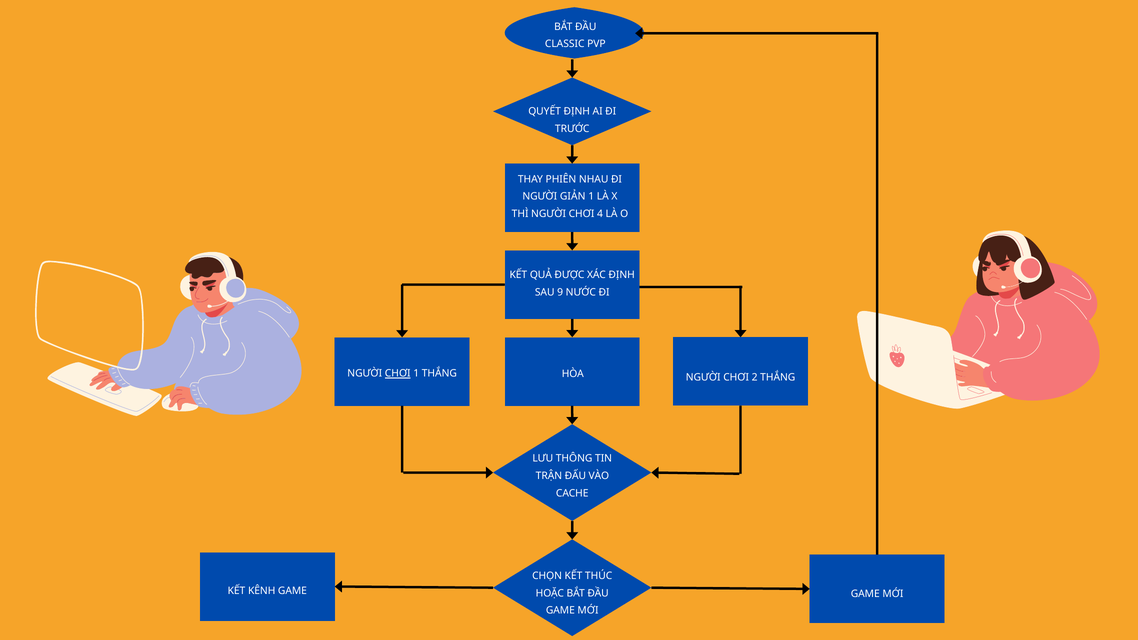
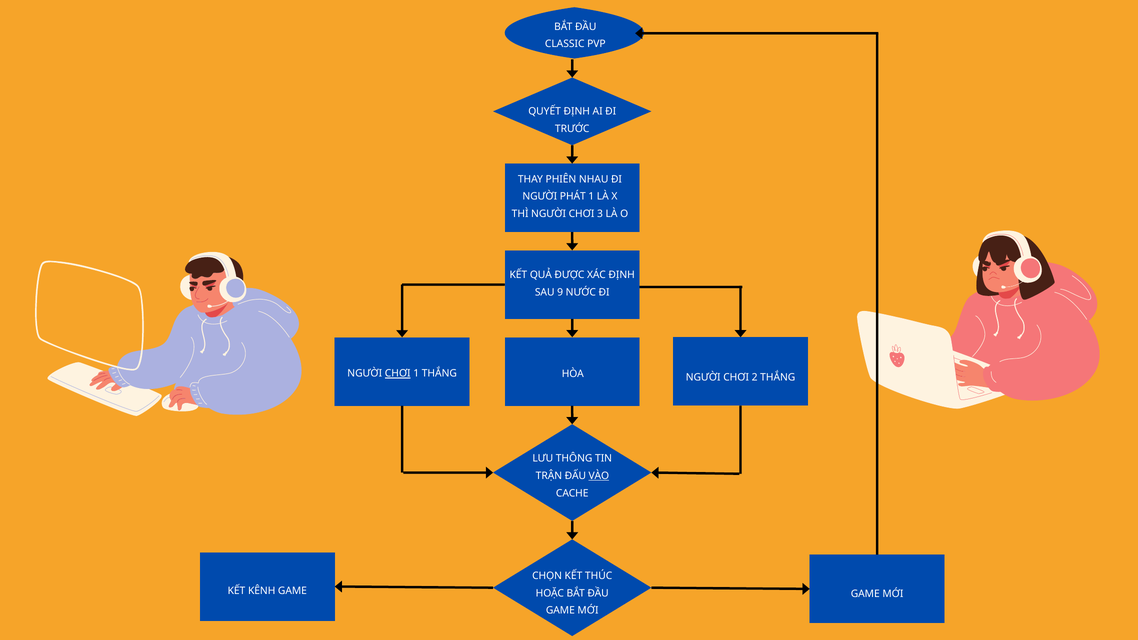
GIẢN: GIẢN -> PHÁT
4: 4 -> 3
VÀO underline: none -> present
